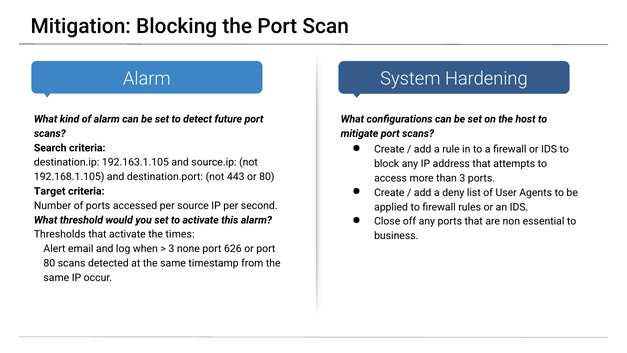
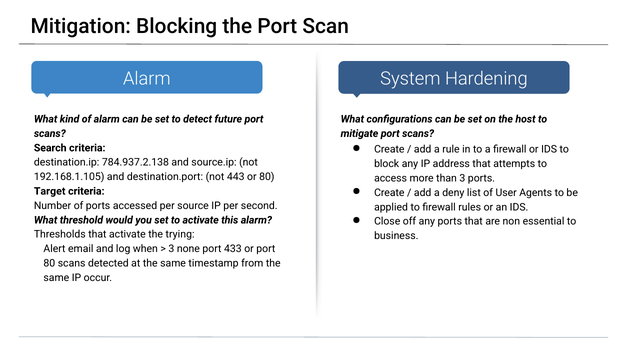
192.163.1.105: 192.163.1.105 -> 784.937.2.138
times: times -> trying
626: 626 -> 433
